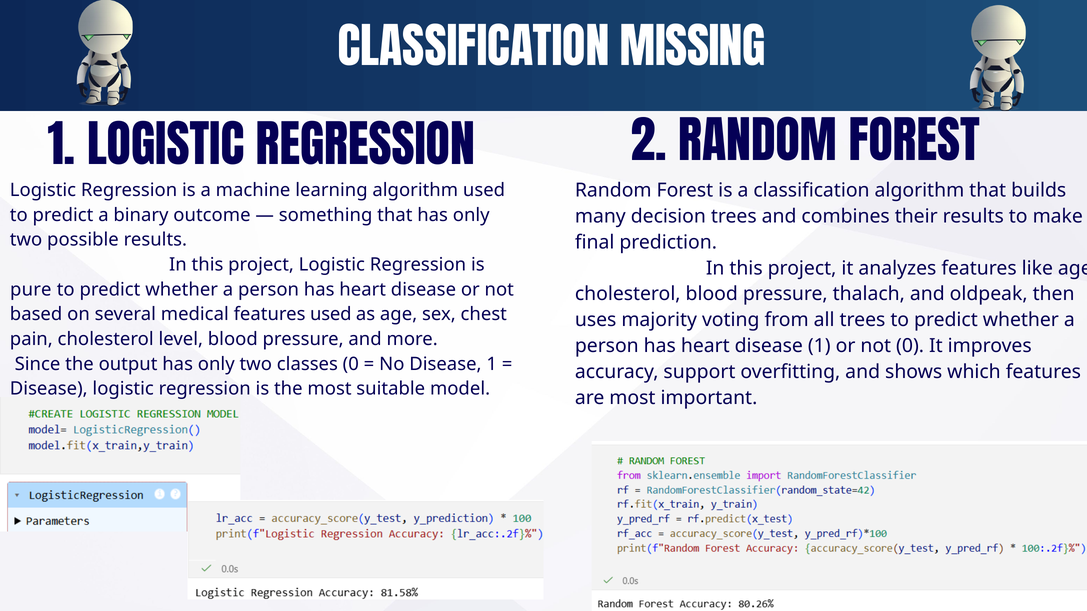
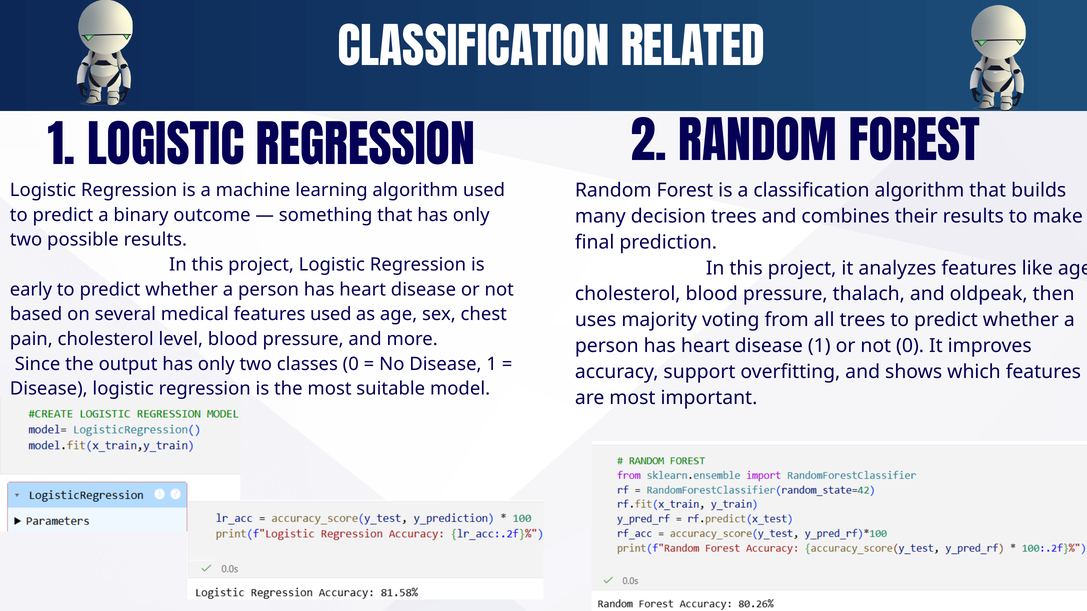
MISSING: MISSING -> RELATED
pure: pure -> early
